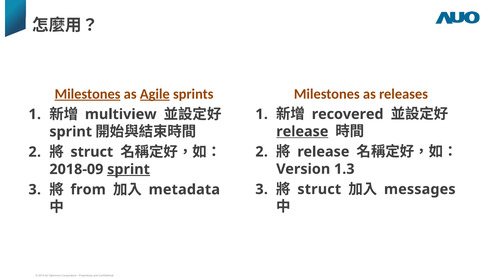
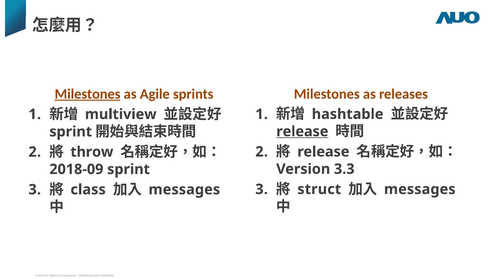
Agile underline: present -> none
recovered: recovered -> hashtable
struct at (92, 152): struct -> throw
1.3: 1.3 -> 3.3
sprint at (129, 169) underline: present -> none
from: from -> class
metadata at (184, 189): metadata -> messages
